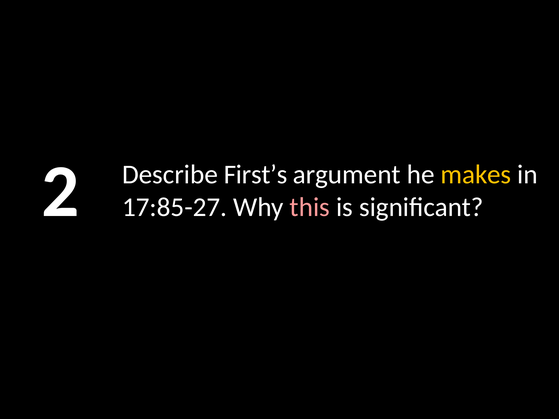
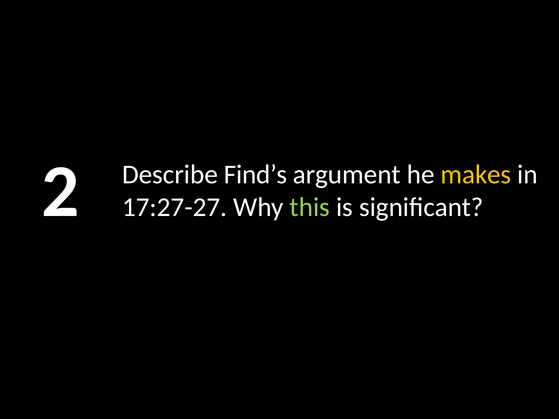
First’s: First’s -> Find’s
17:85-27: 17:85-27 -> 17:27-27
this colour: pink -> light green
